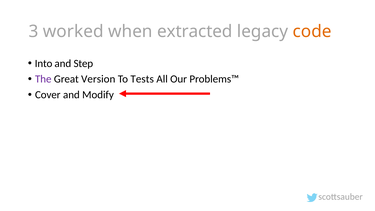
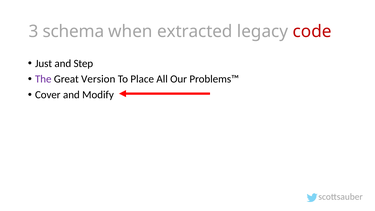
worked: worked -> schema
code colour: orange -> red
Into: Into -> Just
Tests: Tests -> Place
